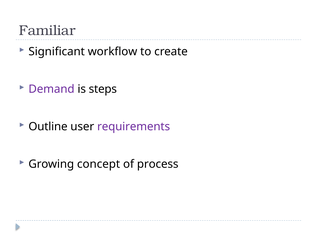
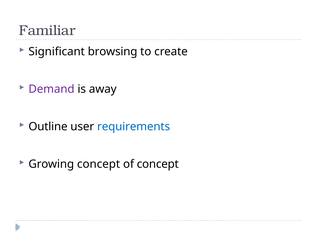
workflow: workflow -> browsing
steps: steps -> away
requirements colour: purple -> blue
of process: process -> concept
